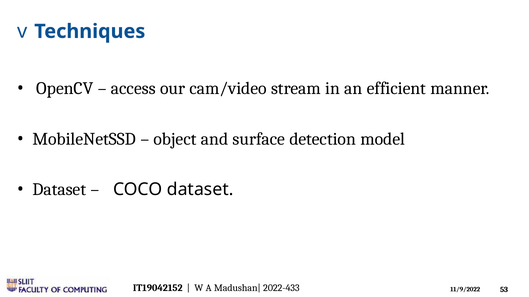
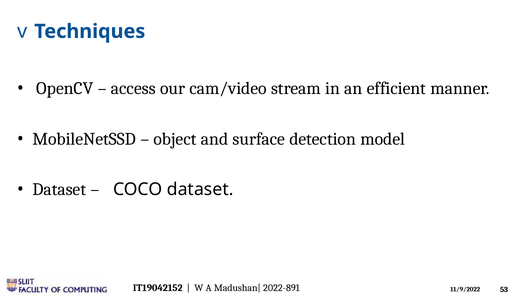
2022-433: 2022-433 -> 2022-891
